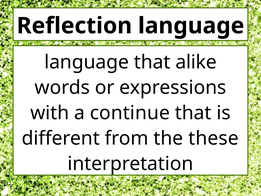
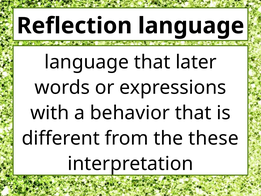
alike: alike -> later
continue: continue -> behavior
